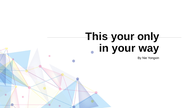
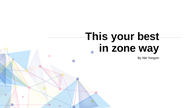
only: only -> best
in your: your -> zone
